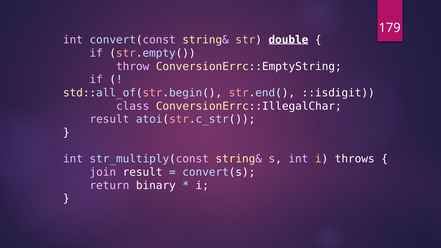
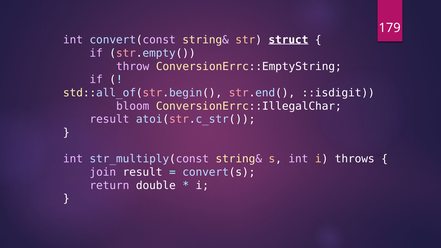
double: double -> struct
class: class -> bloom
binary: binary -> double
